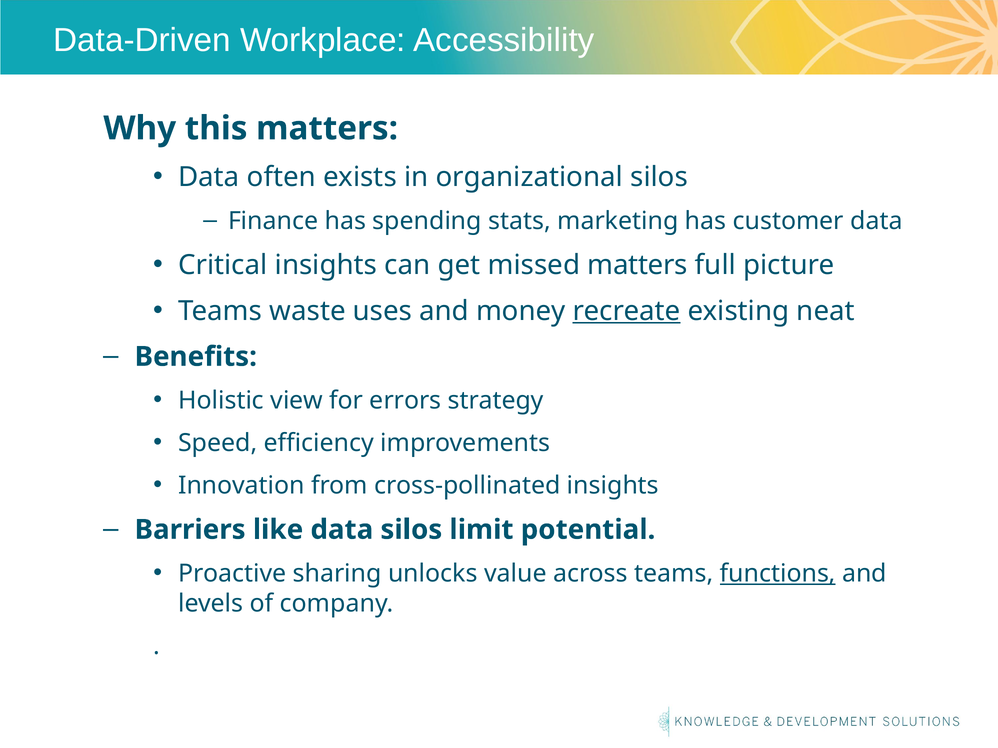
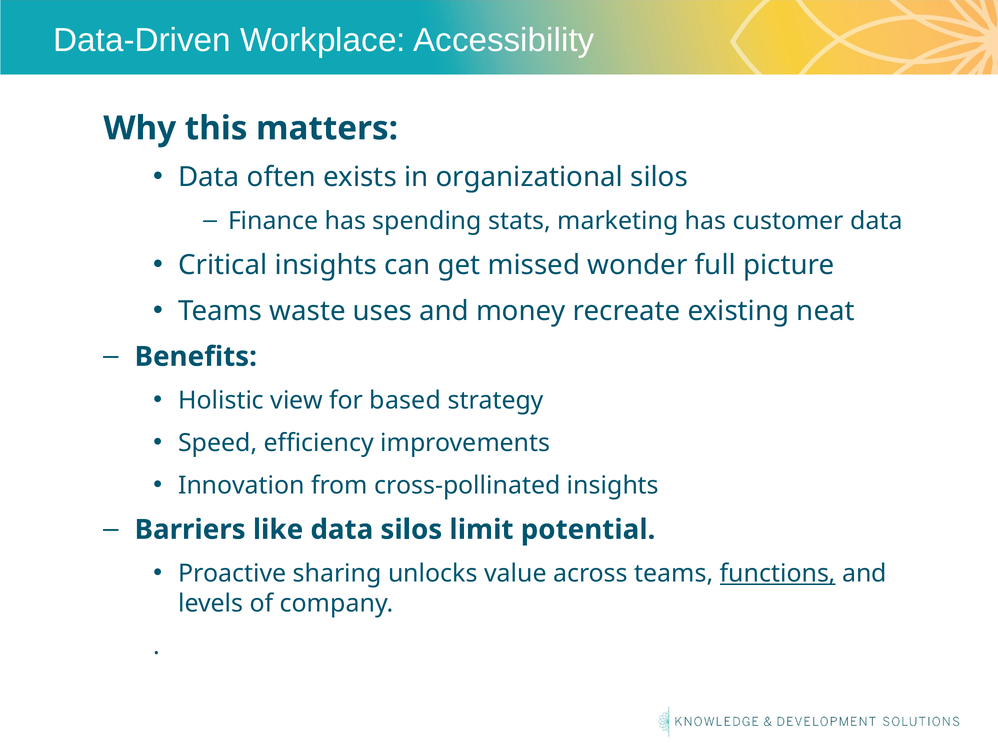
missed matters: matters -> wonder
recreate underline: present -> none
errors: errors -> based
